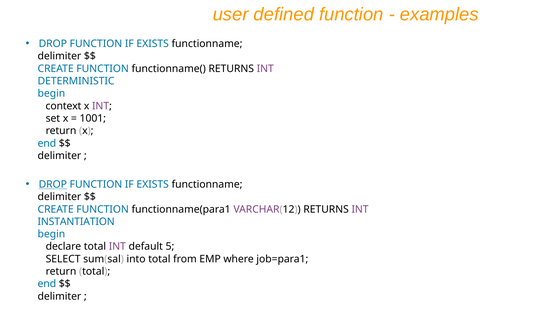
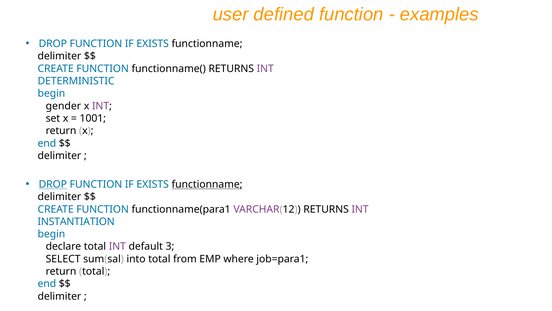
context: context -> gender
functionname at (207, 184) underline: none -> present
5: 5 -> 3
